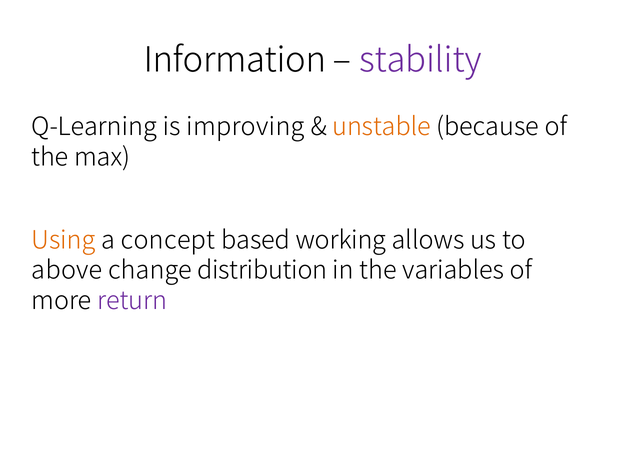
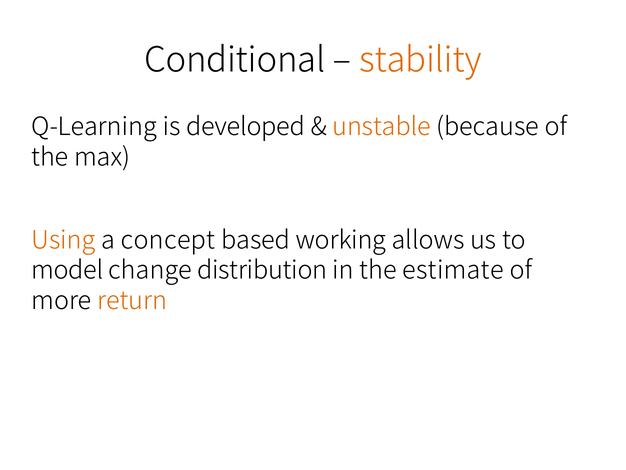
Information: Information -> Conditional
stability colour: purple -> orange
improving: improving -> developed
above: above -> model
variables: variables -> estimate
return colour: purple -> orange
